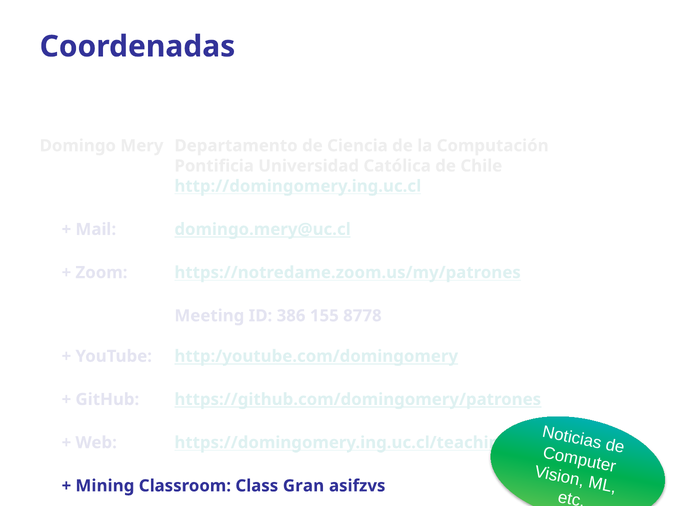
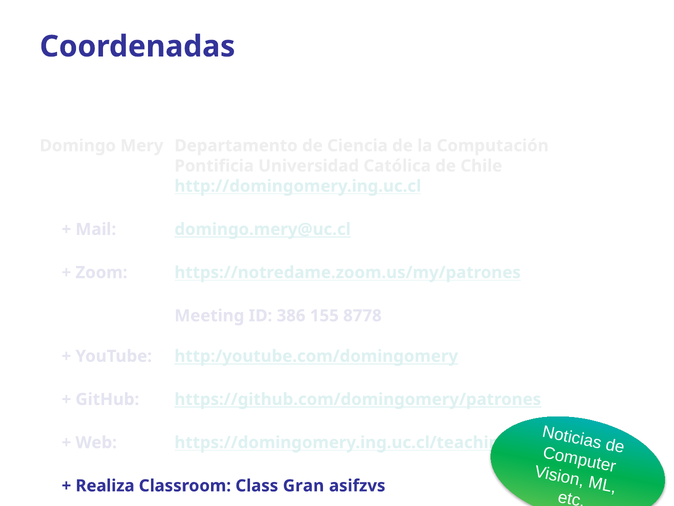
Mining: Mining -> Realiza
